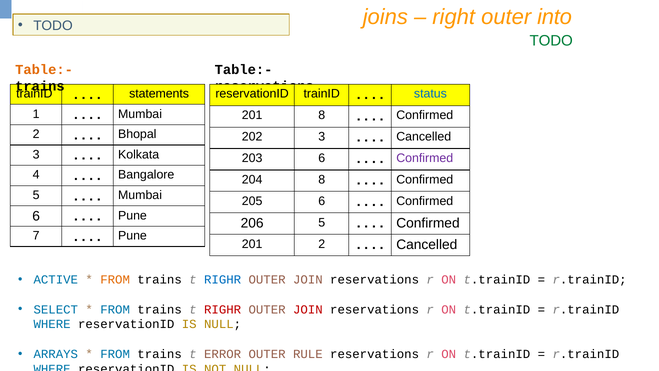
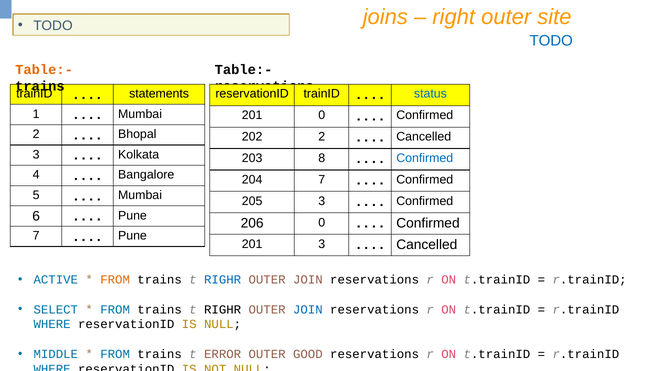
into: into -> site
TODO at (551, 41) colour: green -> blue
201 8: 8 -> 0
202 3: 3 -> 2
203 6: 6 -> 8
Confirmed at (425, 158) colour: purple -> blue
204 8: 8 -> 7
205 6: 6 -> 3
206 5: 5 -> 0
201 2: 2 -> 3
RIGHR at (223, 309) colour: red -> black
JOIN at (308, 309) colour: red -> blue
ARRAYS: ARRAYS -> MIDDLE
RULE: RULE -> GOOD
